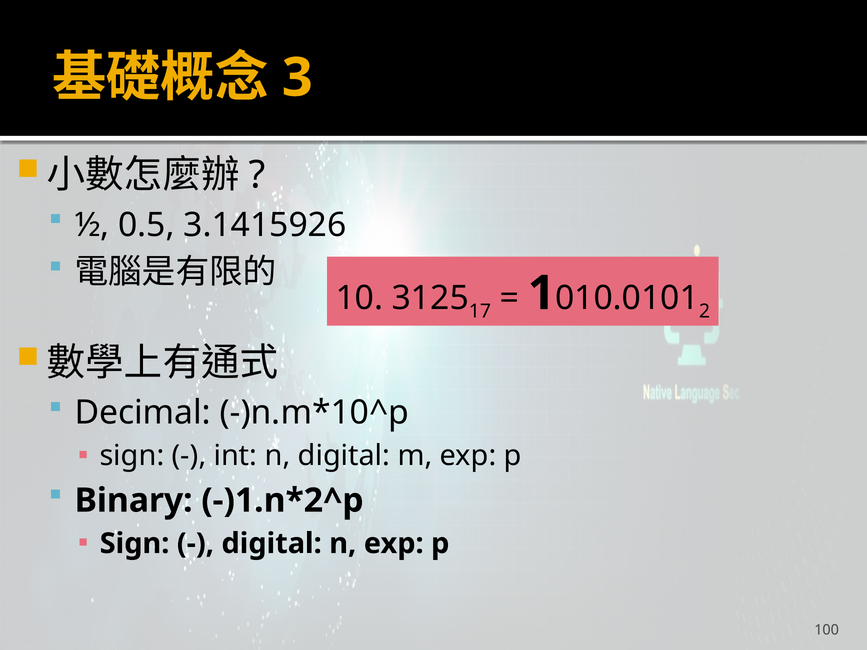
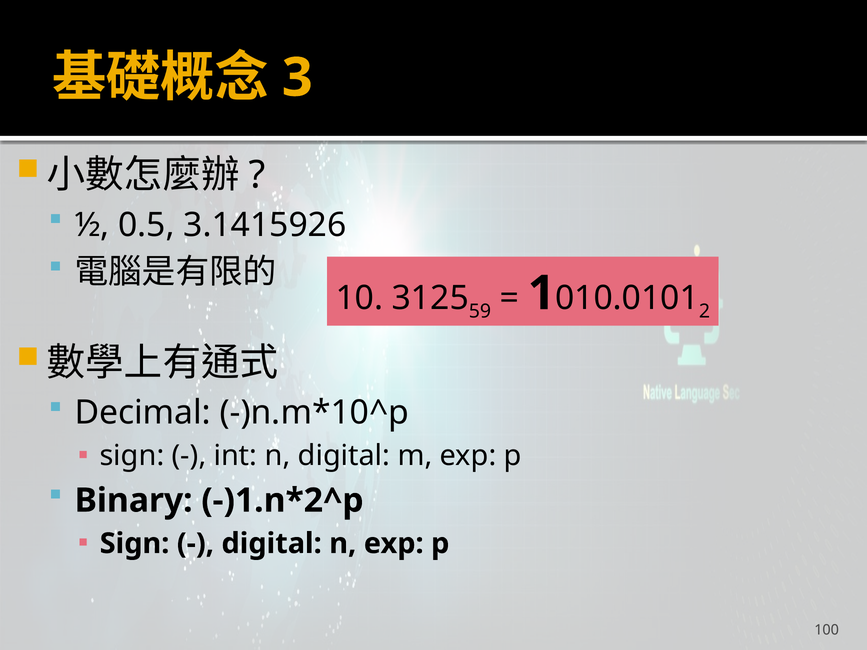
17: 17 -> 59
